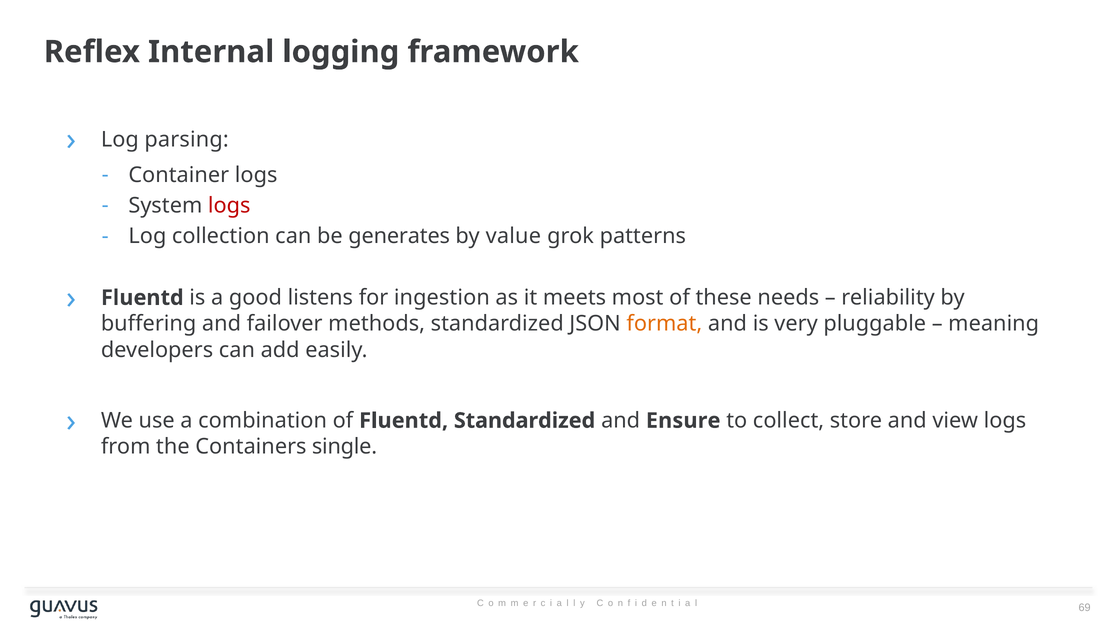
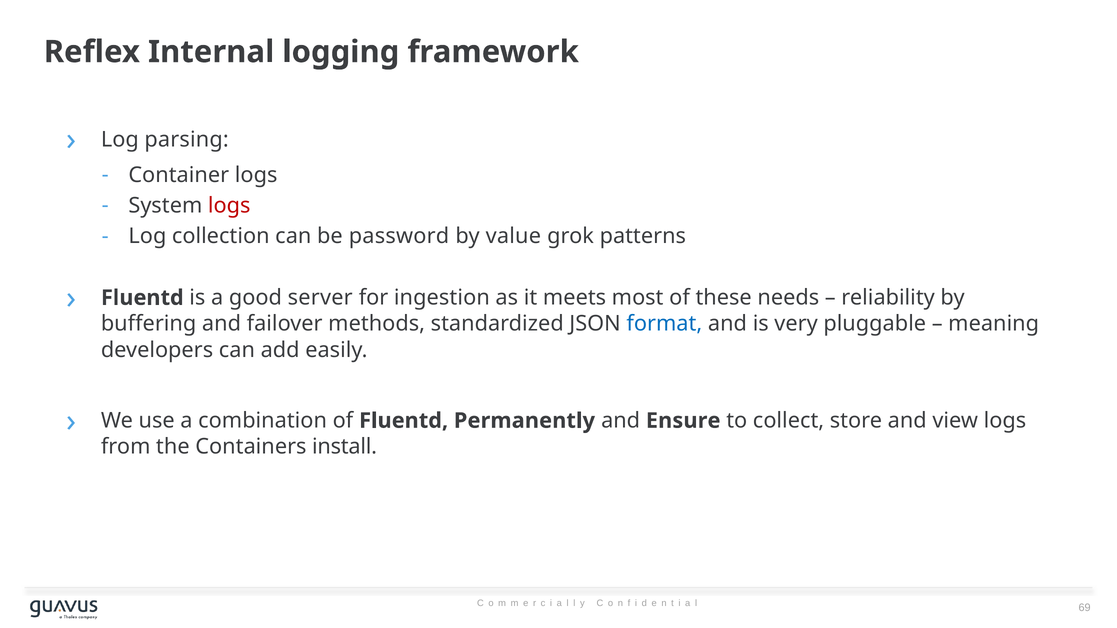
generates: generates -> password
listens: listens -> server
format colour: orange -> blue
Fluentd Standardized: Standardized -> Permanently
single: single -> install
